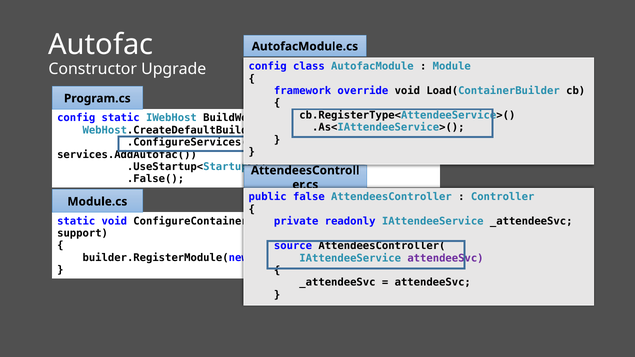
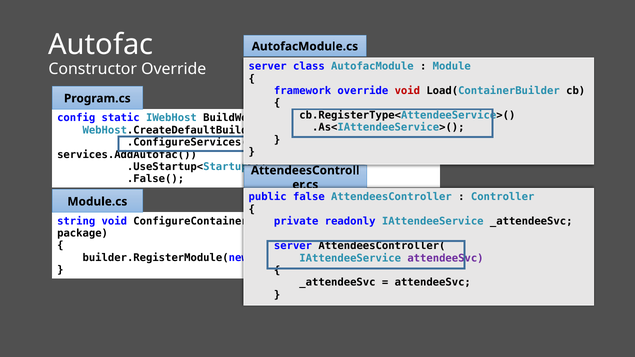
config at (268, 66): config -> server
Constructor Upgrade: Upgrade -> Override
void at (407, 91) colour: black -> red
static at (76, 221): static -> string
support: support -> package
source at (293, 246): source -> server
